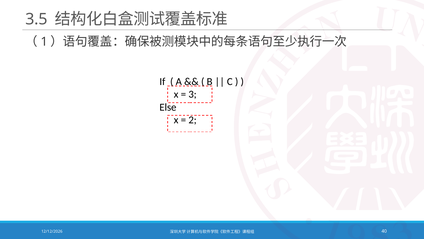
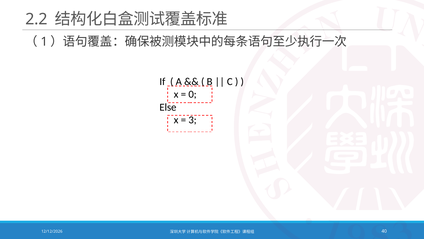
3.5: 3.5 -> 2.2
3: 3 -> 0
2: 2 -> 3
